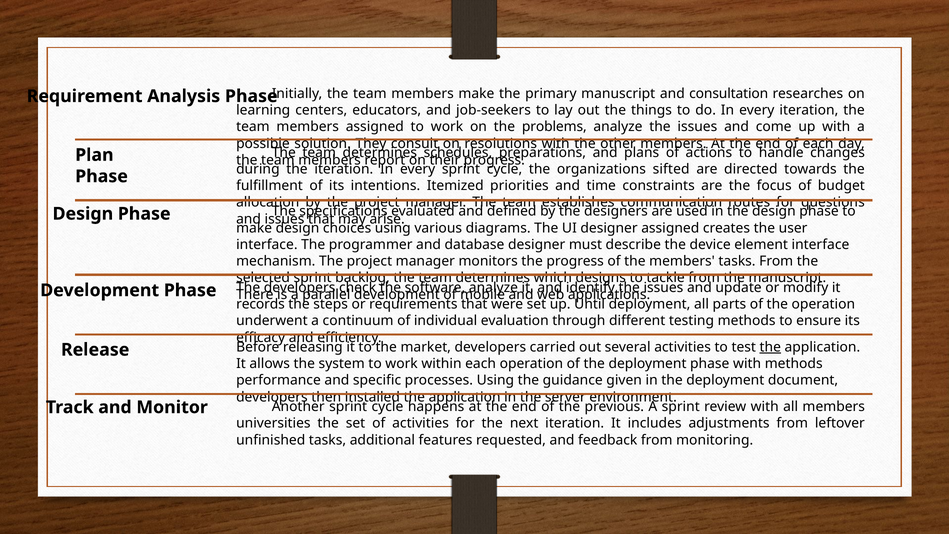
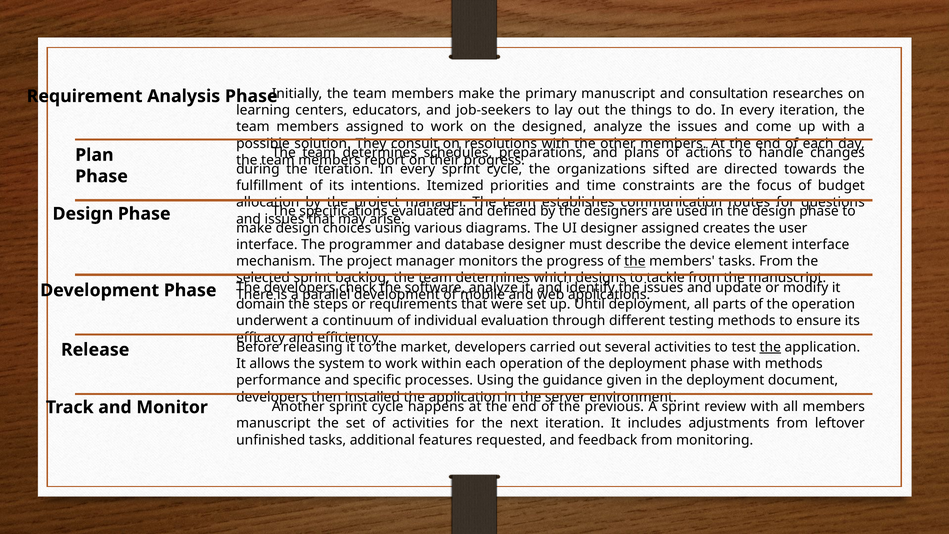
problems: problems -> designed
the at (635, 261) underline: none -> present
records: records -> domain
universities at (273, 423): universities -> manuscript
